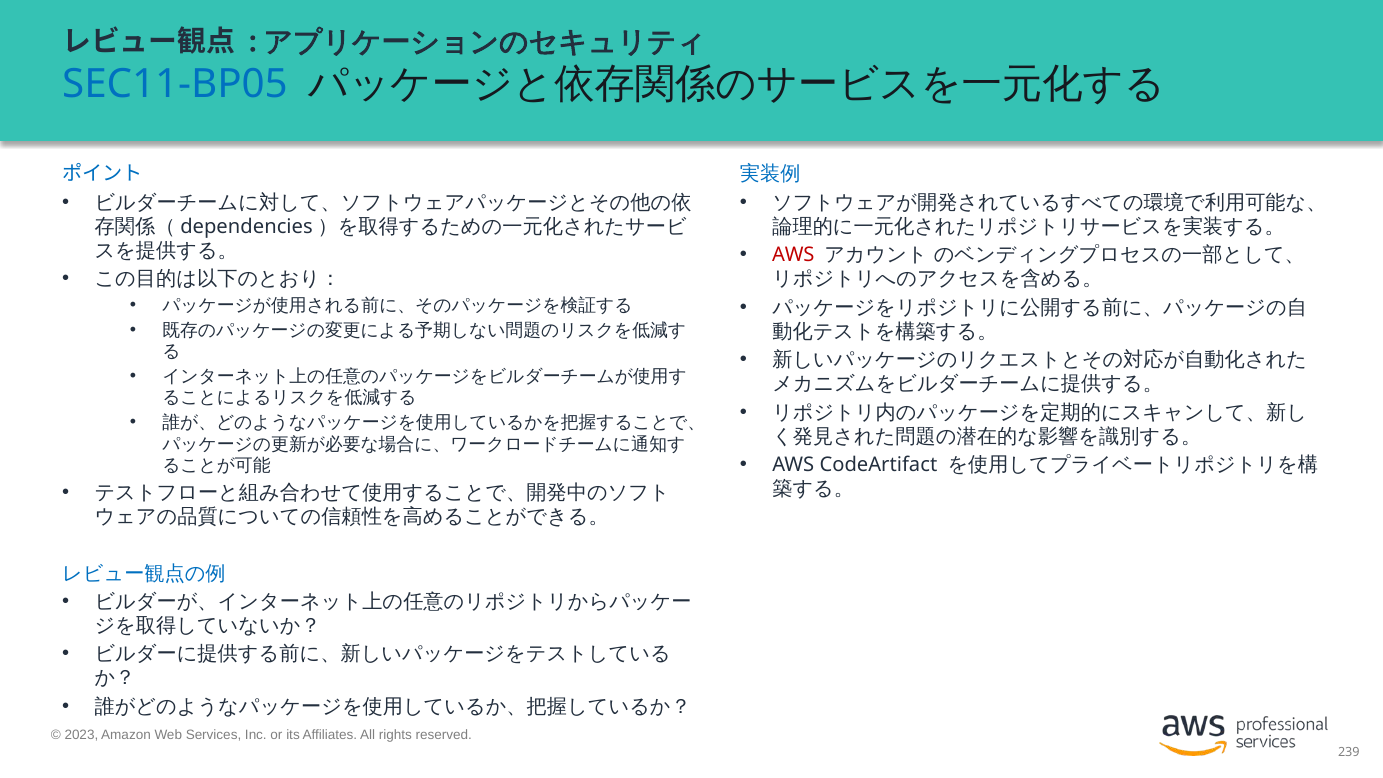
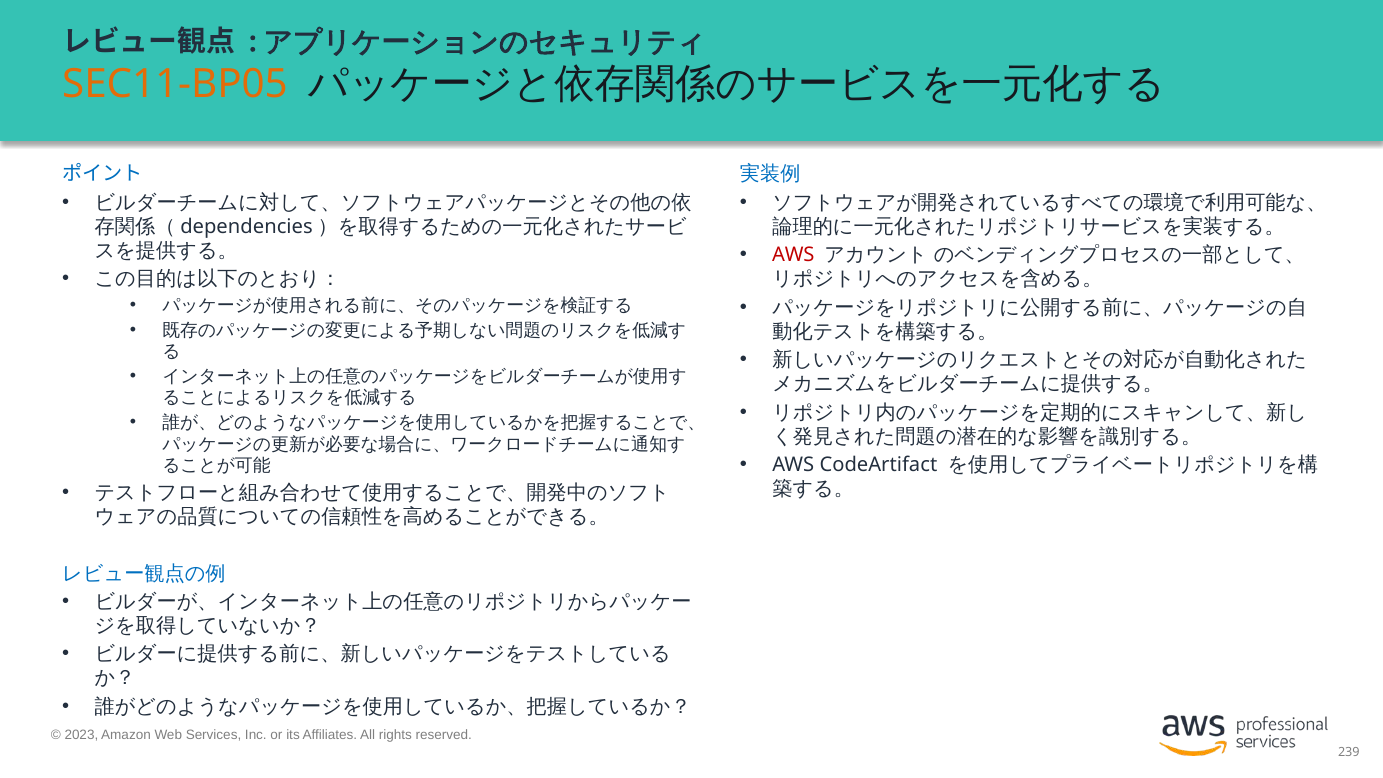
SEC11-BP05 colour: blue -> orange
